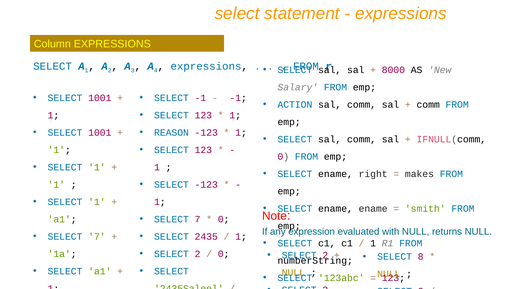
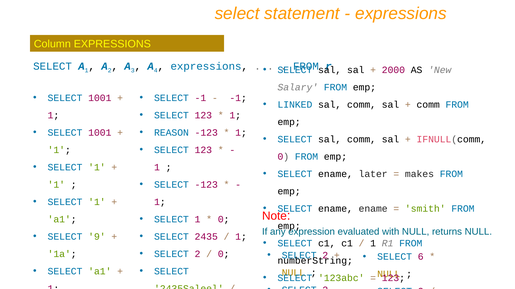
8000: 8000 -> 2000
ACTION: ACTION -> LINKED
right: right -> later
7 at (198, 220): 7 -> 1
7 at (97, 237): 7 -> 9
8: 8 -> 6
